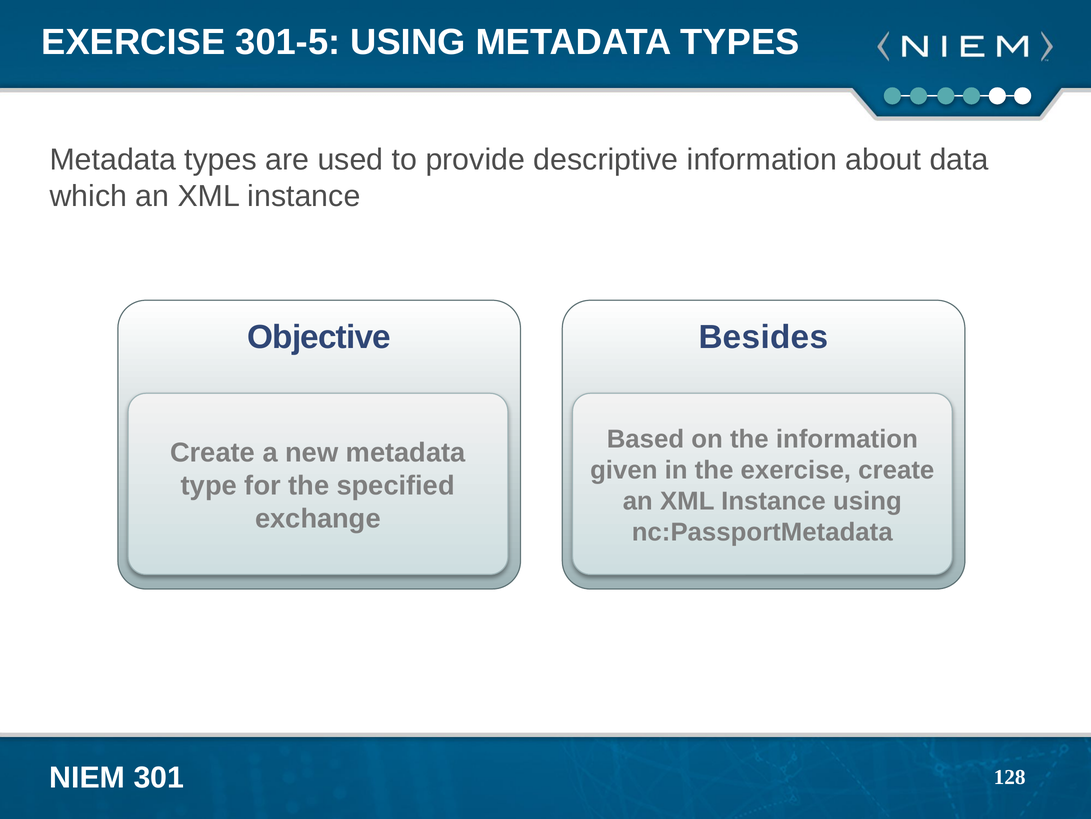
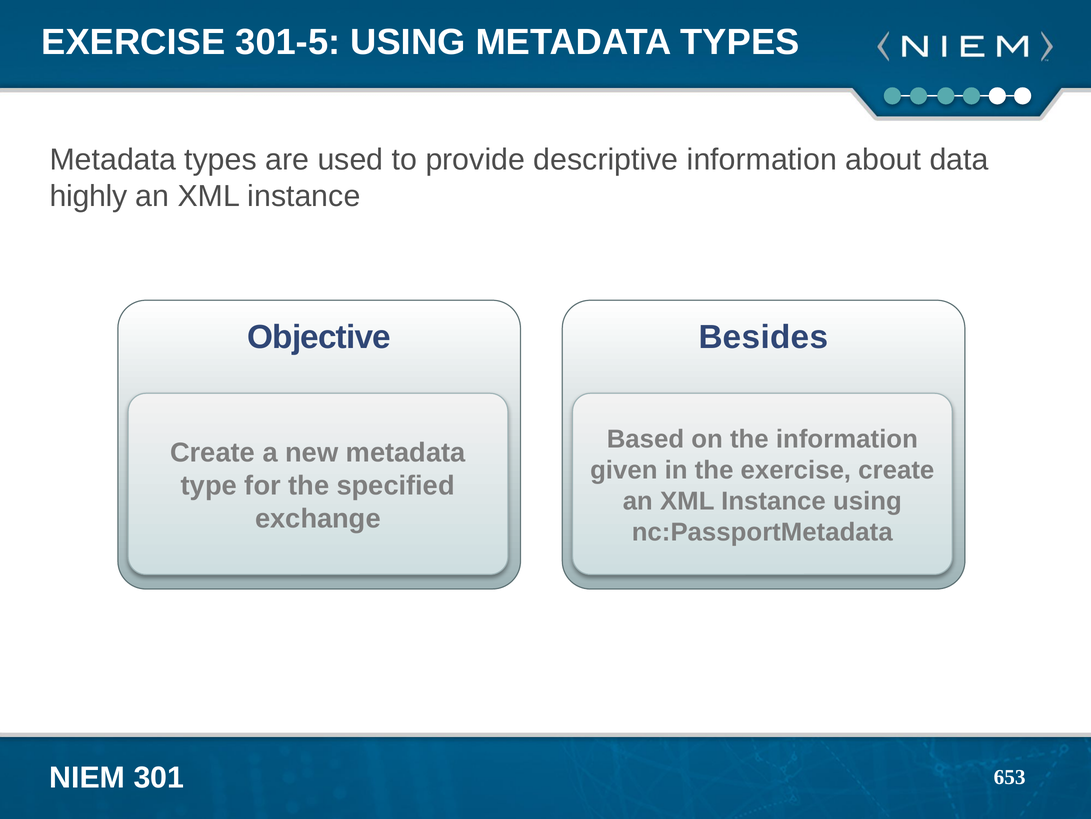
which: which -> highly
128: 128 -> 653
